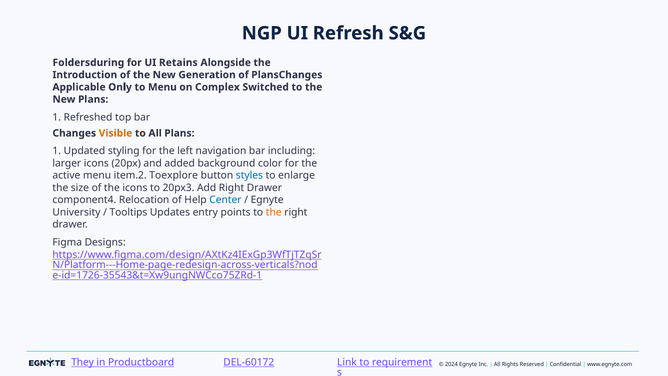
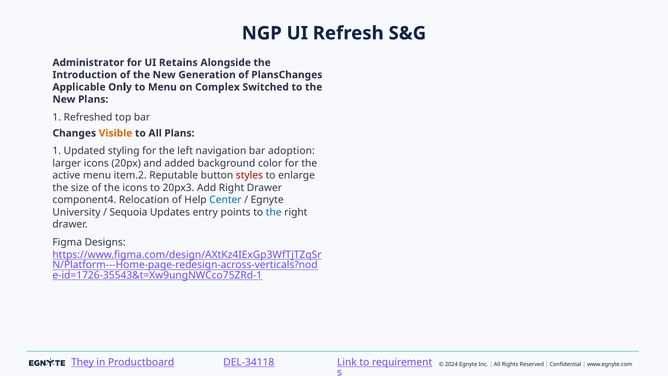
Foldersduring: Foldersduring -> Administrator
including: including -> adoption
Toexplore: Toexplore -> Reputable
styles colour: blue -> red
Tooltips: Tooltips -> Sequoia
the at (274, 212) colour: orange -> blue
DEL-60172: DEL-60172 -> DEL-34118
